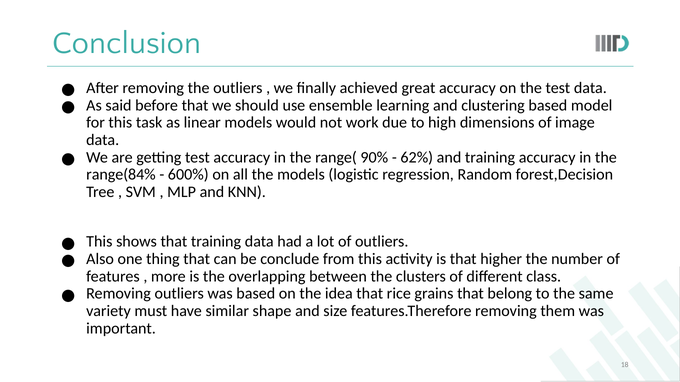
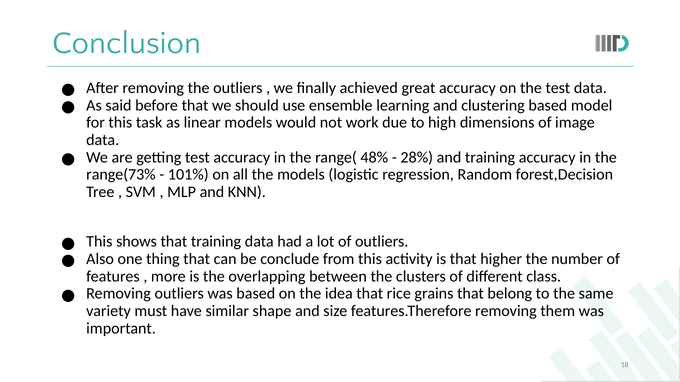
90%: 90% -> 48%
62%: 62% -> 28%
range(84%: range(84% -> range(73%
600%: 600% -> 101%
